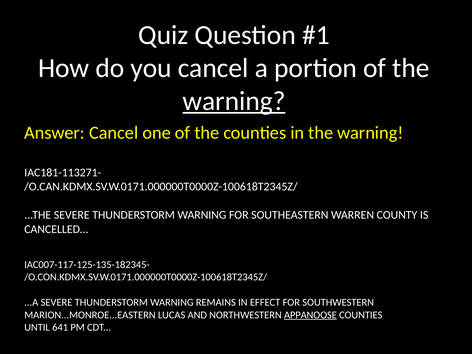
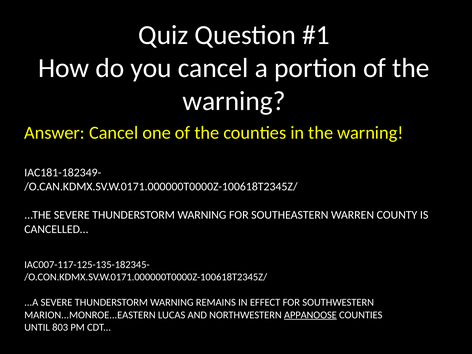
warning at (234, 101) underline: present -> none
IAC181-113271-: IAC181-113271- -> IAC181-182349-
641: 641 -> 803
